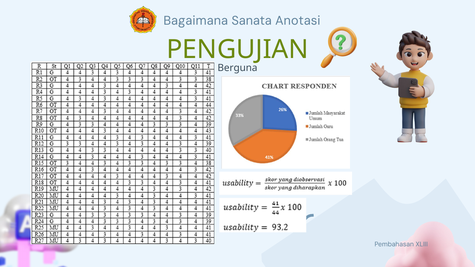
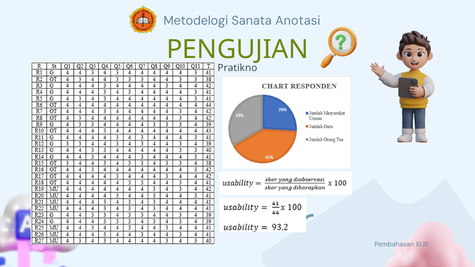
Bagaimana: Bagaimana -> Metodelogi
Berguna: Berguna -> Pratikno
